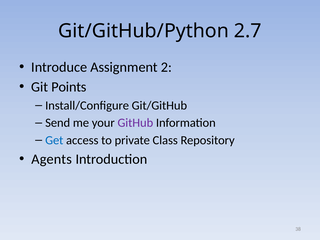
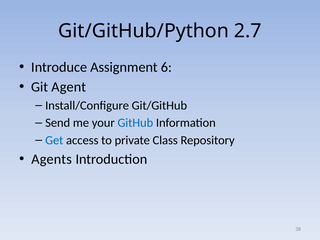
2: 2 -> 6
Points: Points -> Agent
GitHub colour: purple -> blue
